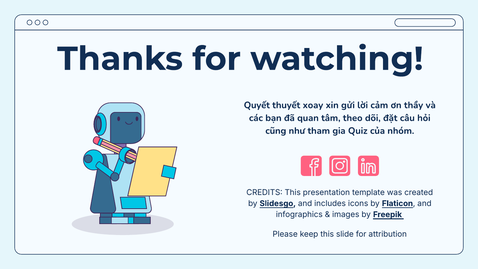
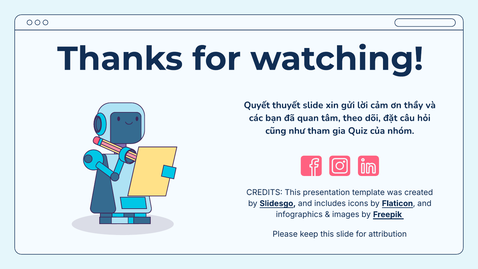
thuyết xoay: xoay -> slide
